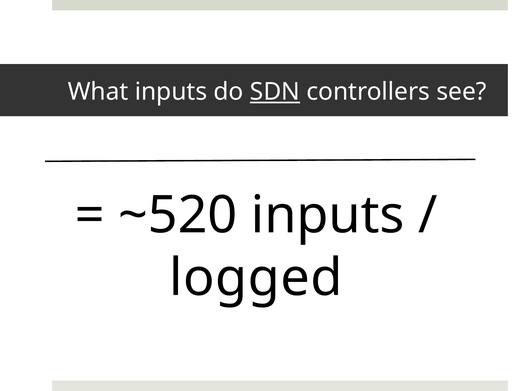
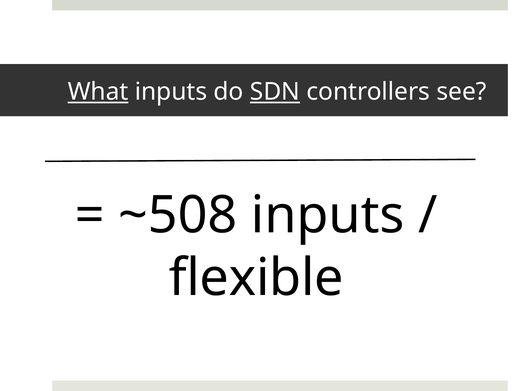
What underline: none -> present
~520: ~520 -> ~508
logged: logged -> flexible
